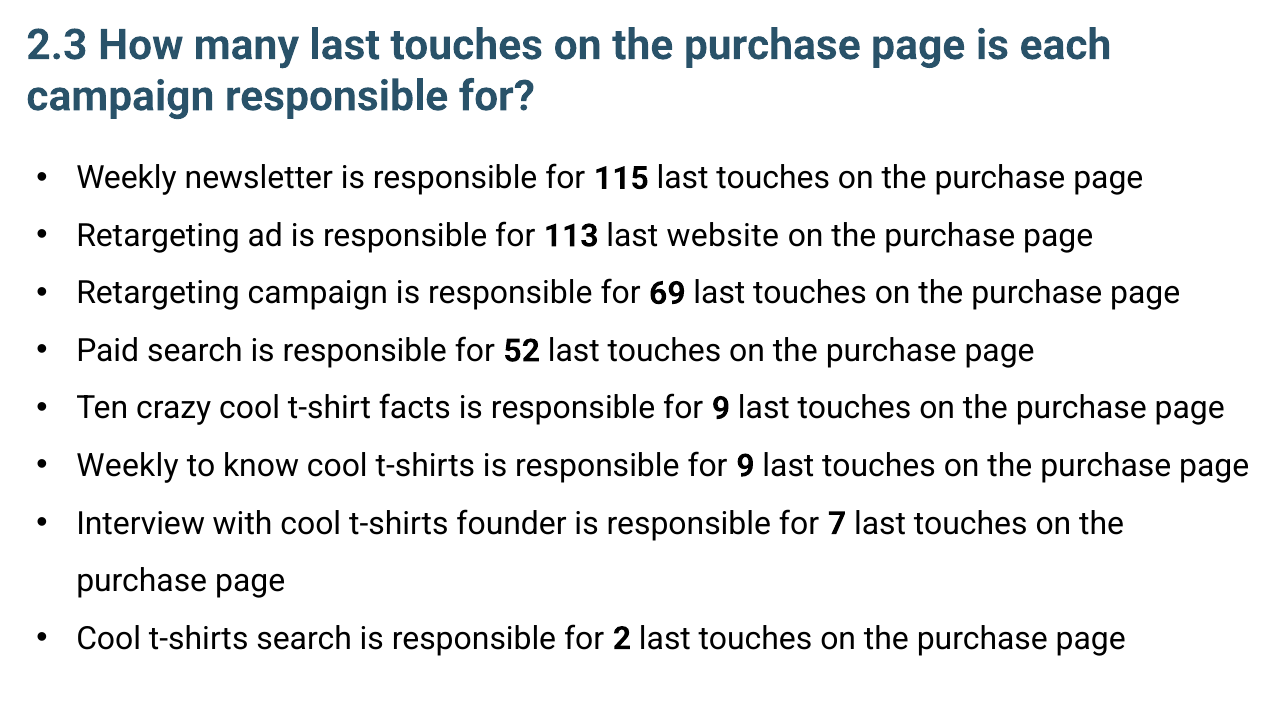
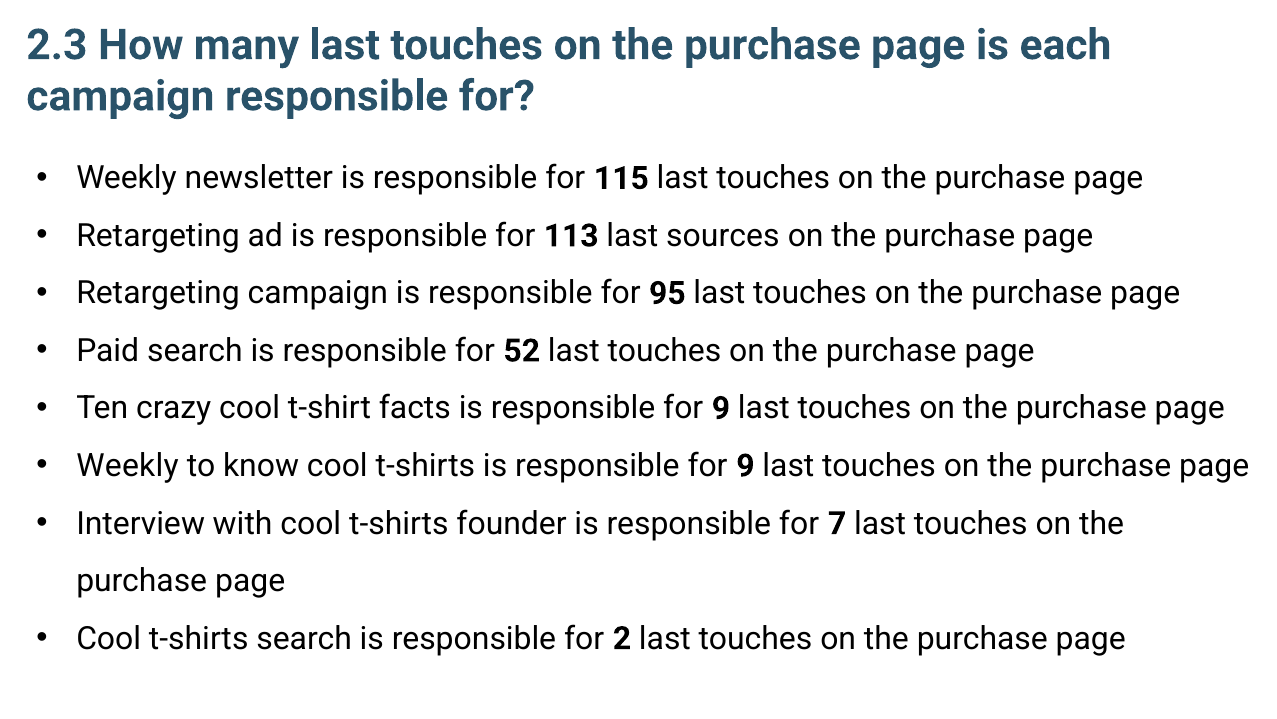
website: website -> sources
69: 69 -> 95
